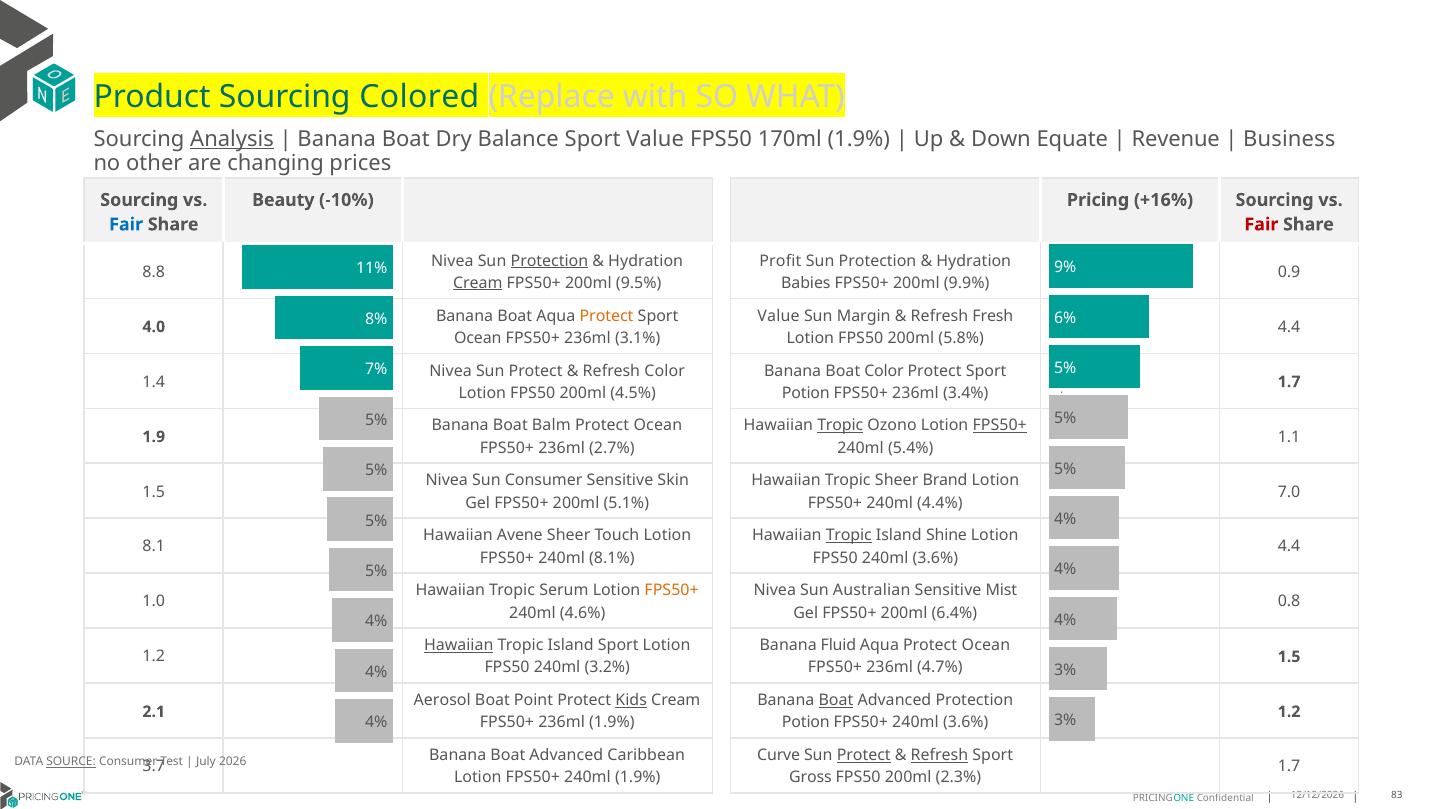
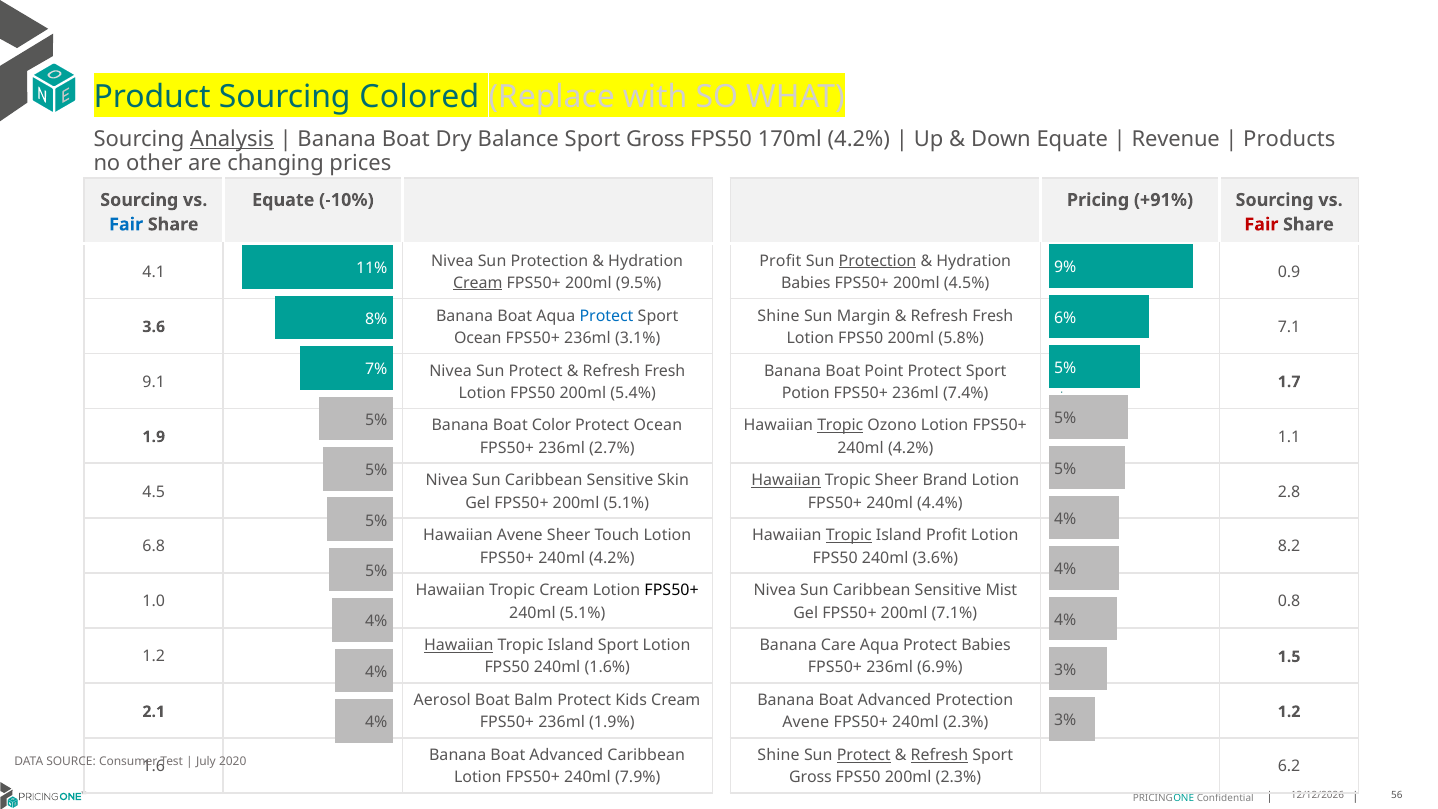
Balance Sport Value: Value -> Gross
170ml 1.9%: 1.9% -> 4.2%
Business: Business -> Products
Beauty at (283, 200): Beauty -> Equate
+16%: +16% -> +91%
Protection at (549, 261) underline: present -> none
Protection at (878, 261) underline: none -> present
8.8: 8.8 -> 4.1
9.9%: 9.9% -> 4.5%
Protect at (607, 316) colour: orange -> blue
Value at (779, 316): Value -> Shine
4.4 at (1289, 327): 4.4 -> 7.1
4.0: 4.0 -> 3.6
Color at (665, 371): Color -> Fresh
Boat Color: Color -> Point
1.4: 1.4 -> 9.1
4.5%: 4.5% -> 5.4%
3.4%: 3.4% -> 7.4%
Balm: Balm -> Color
FPS50+ at (1000, 426) underline: present -> none
5.4% at (911, 448): 5.4% -> 4.2%
Consumer at (544, 481): Consumer -> Caribbean
Hawaiian at (786, 481) underline: none -> present
1.5 at (154, 492): 1.5 -> 4.5
7.0: 7.0 -> 2.8
Island Shine: Shine -> Profit
8.1: 8.1 -> 6.8
4.4 at (1289, 547): 4.4 -> 8.2
8.1% at (612, 558): 8.1% -> 4.2%
Tropic Serum: Serum -> Cream
FPS50+ at (672, 591) colour: orange -> black
Australian at (872, 591): Australian -> Caribbean
240ml 4.6%: 4.6% -> 5.1%
6.4%: 6.4% -> 7.1%
Fluid: Fluid -> Care
Aqua Protect Ocean: Ocean -> Babies
3.2%: 3.2% -> 1.6%
4.7%: 4.7% -> 6.9%
Point: Point -> Balm
Kids underline: present -> none
Boat at (836, 701) underline: present -> none
Potion at (806, 723): Potion -> Avene
FPS50+ 240ml 3.6%: 3.6% -> 2.3%
Curve at (779, 756): Curve -> Shine
SOURCE underline: present -> none
2026: 2026 -> 2020
3.7: 3.7 -> 1.6
1.7 at (1289, 767): 1.7 -> 6.2
240ml 1.9%: 1.9% -> 7.9%
83: 83 -> 56
